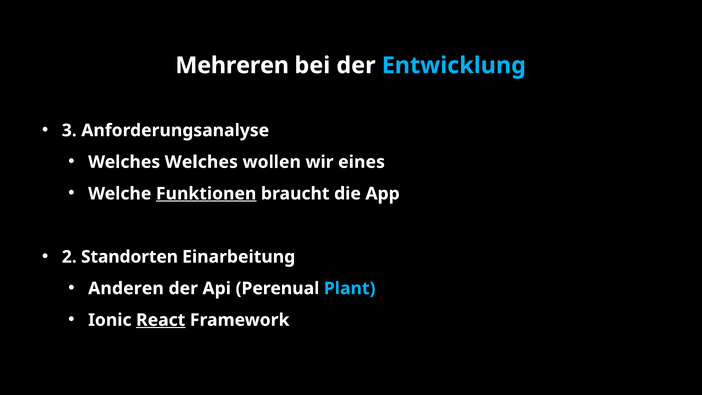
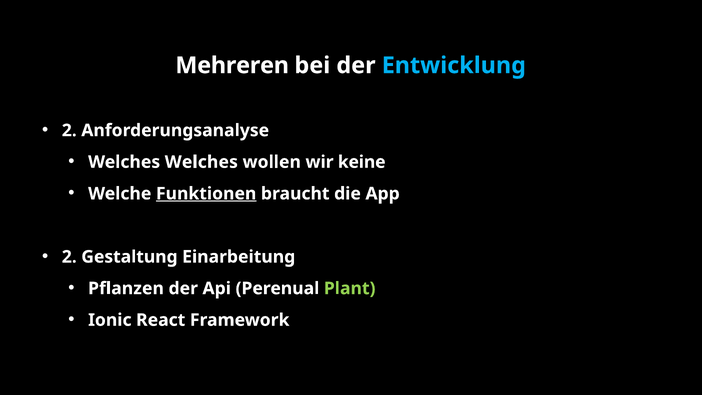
3 at (69, 130): 3 -> 2
eines: eines -> keine
Standorten: Standorten -> Gestaltung
Anderen: Anderen -> Pflanzen
Plant colour: light blue -> light green
React underline: present -> none
